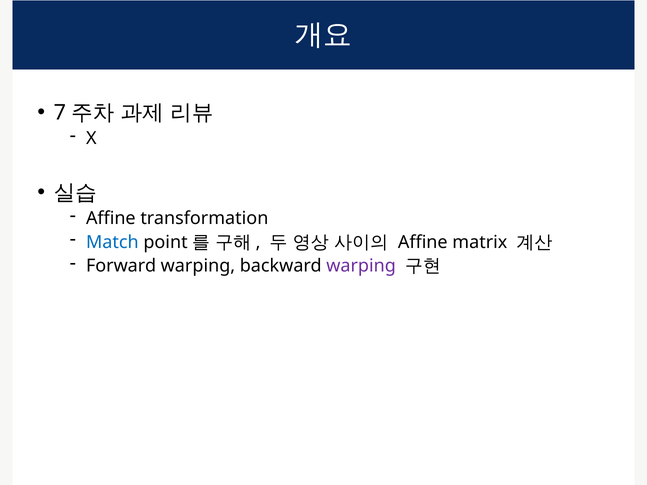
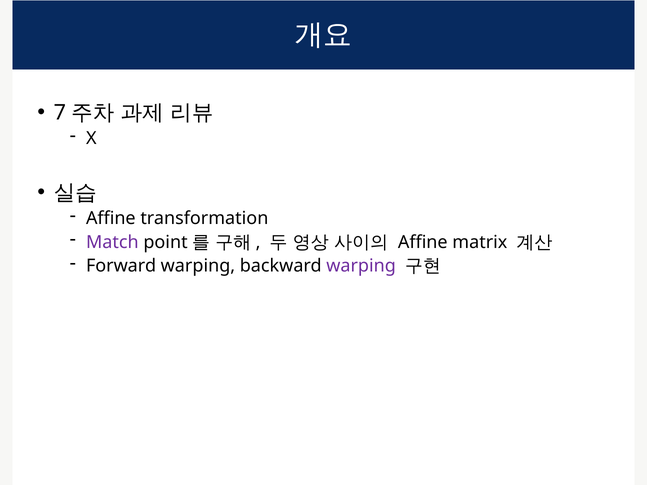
Match colour: blue -> purple
